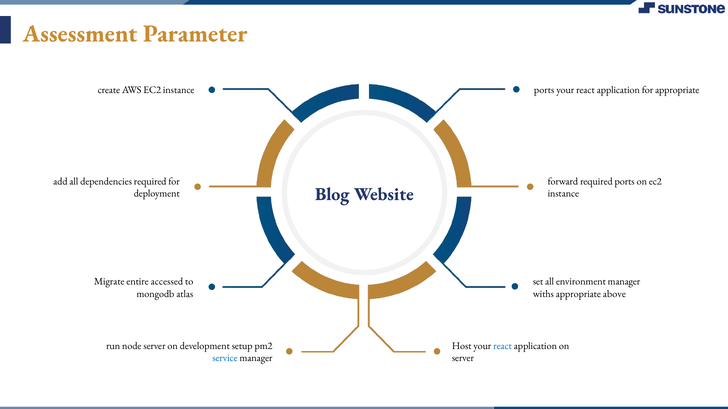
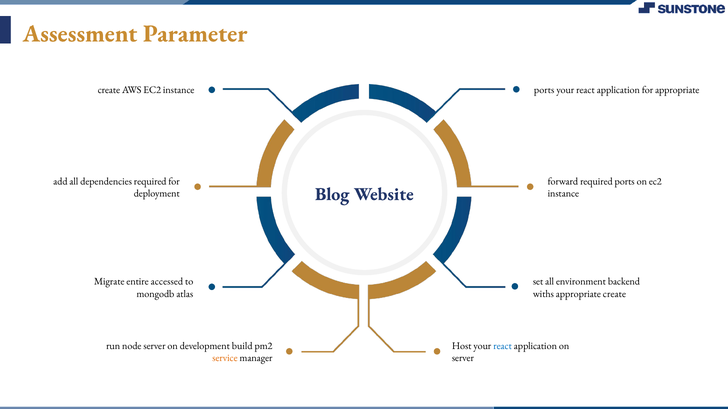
environment manager: manager -> backend
appropriate above: above -> create
setup: setup -> build
service colour: blue -> orange
